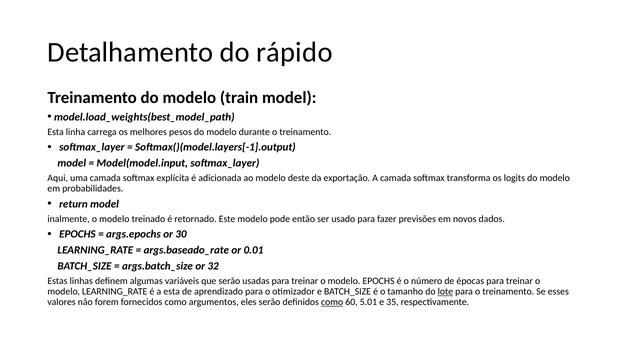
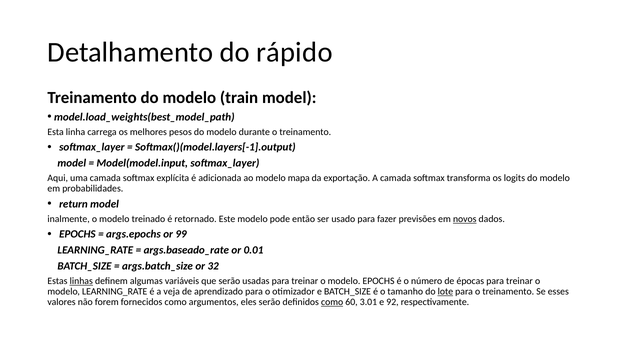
deste: deste -> mapa
novos underline: none -> present
30: 30 -> 99
linhas underline: none -> present
a esta: esta -> veja
5.01: 5.01 -> 3.01
35: 35 -> 92
